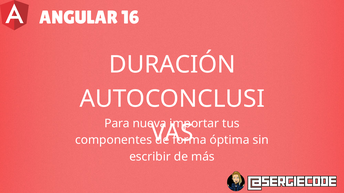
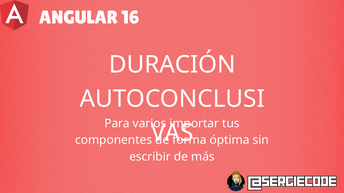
nueva: nueva -> varios
